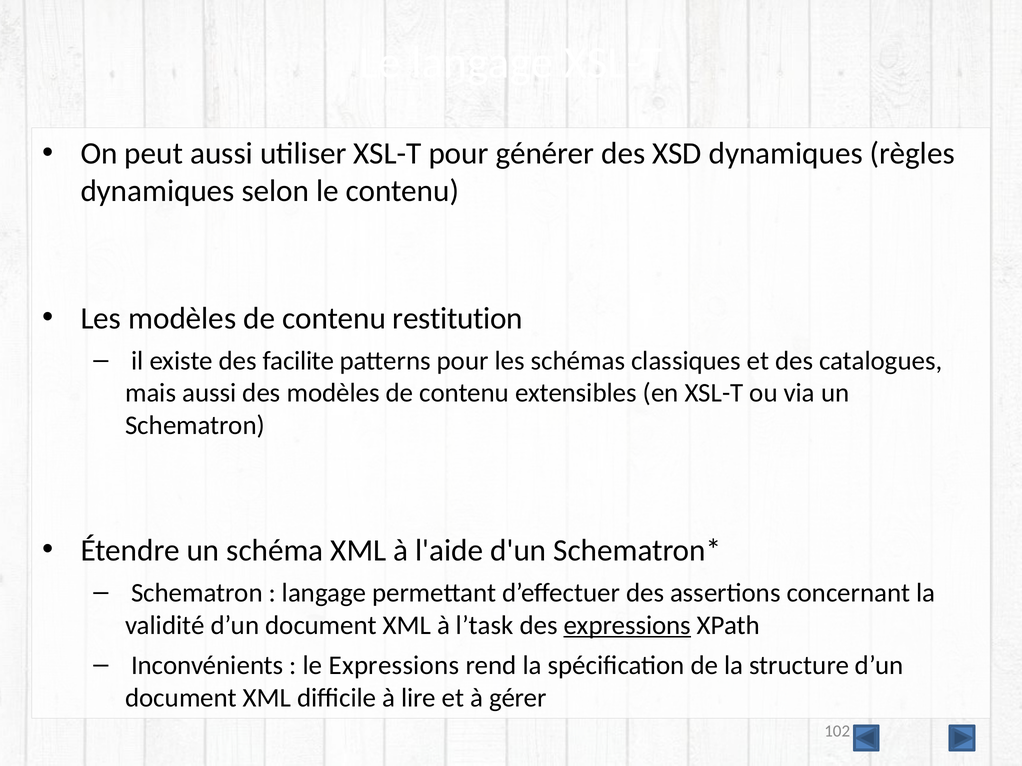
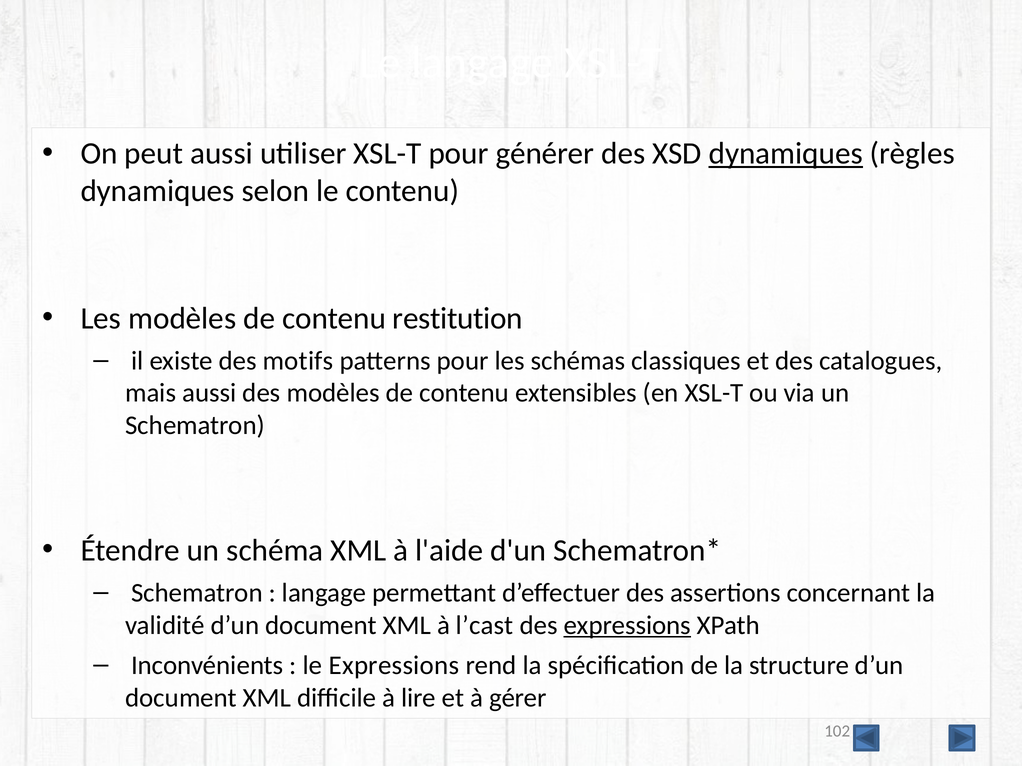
dynamiques at (786, 154) underline: none -> present
facilite: facilite -> motifs
l’task: l’task -> l’cast
